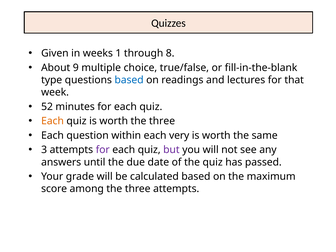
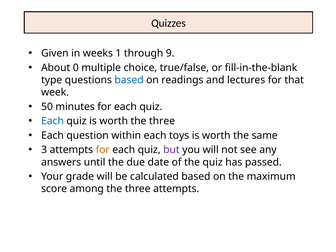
8: 8 -> 9
9: 9 -> 0
52: 52 -> 50
Each at (53, 121) colour: orange -> blue
very: very -> toys
for at (103, 150) colour: purple -> orange
